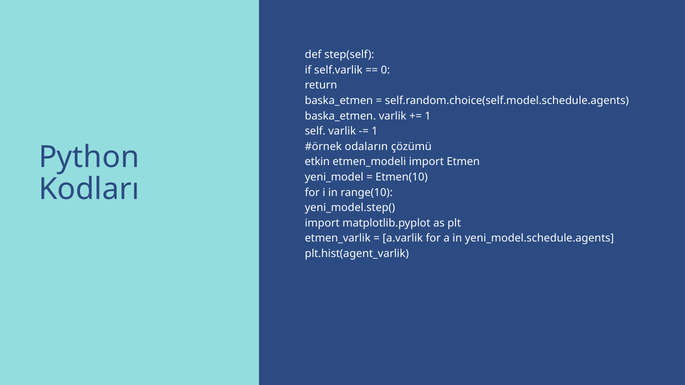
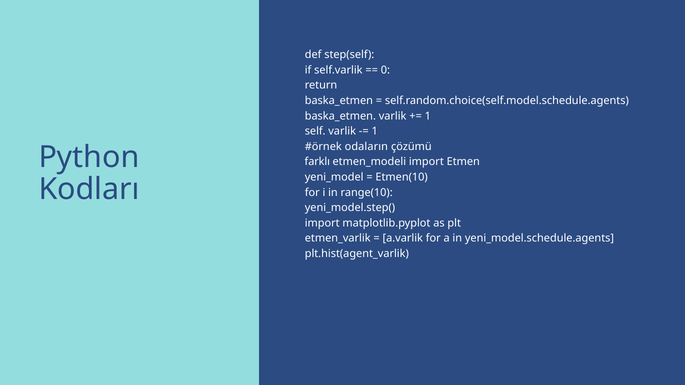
etkin: etkin -> farklı
